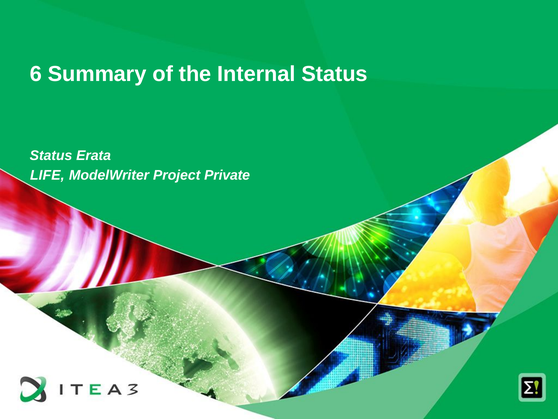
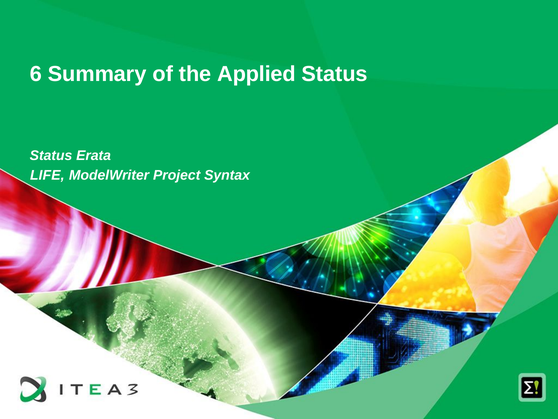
Internal: Internal -> Applied
Private: Private -> Syntax
